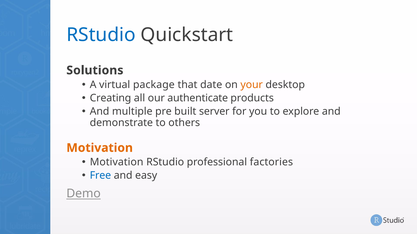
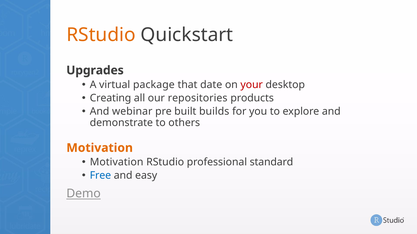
RStudio at (101, 35) colour: blue -> orange
Solutions: Solutions -> Upgrades
your colour: orange -> red
authenticate: authenticate -> repositories
multiple: multiple -> webinar
server: server -> builds
factories: factories -> standard
